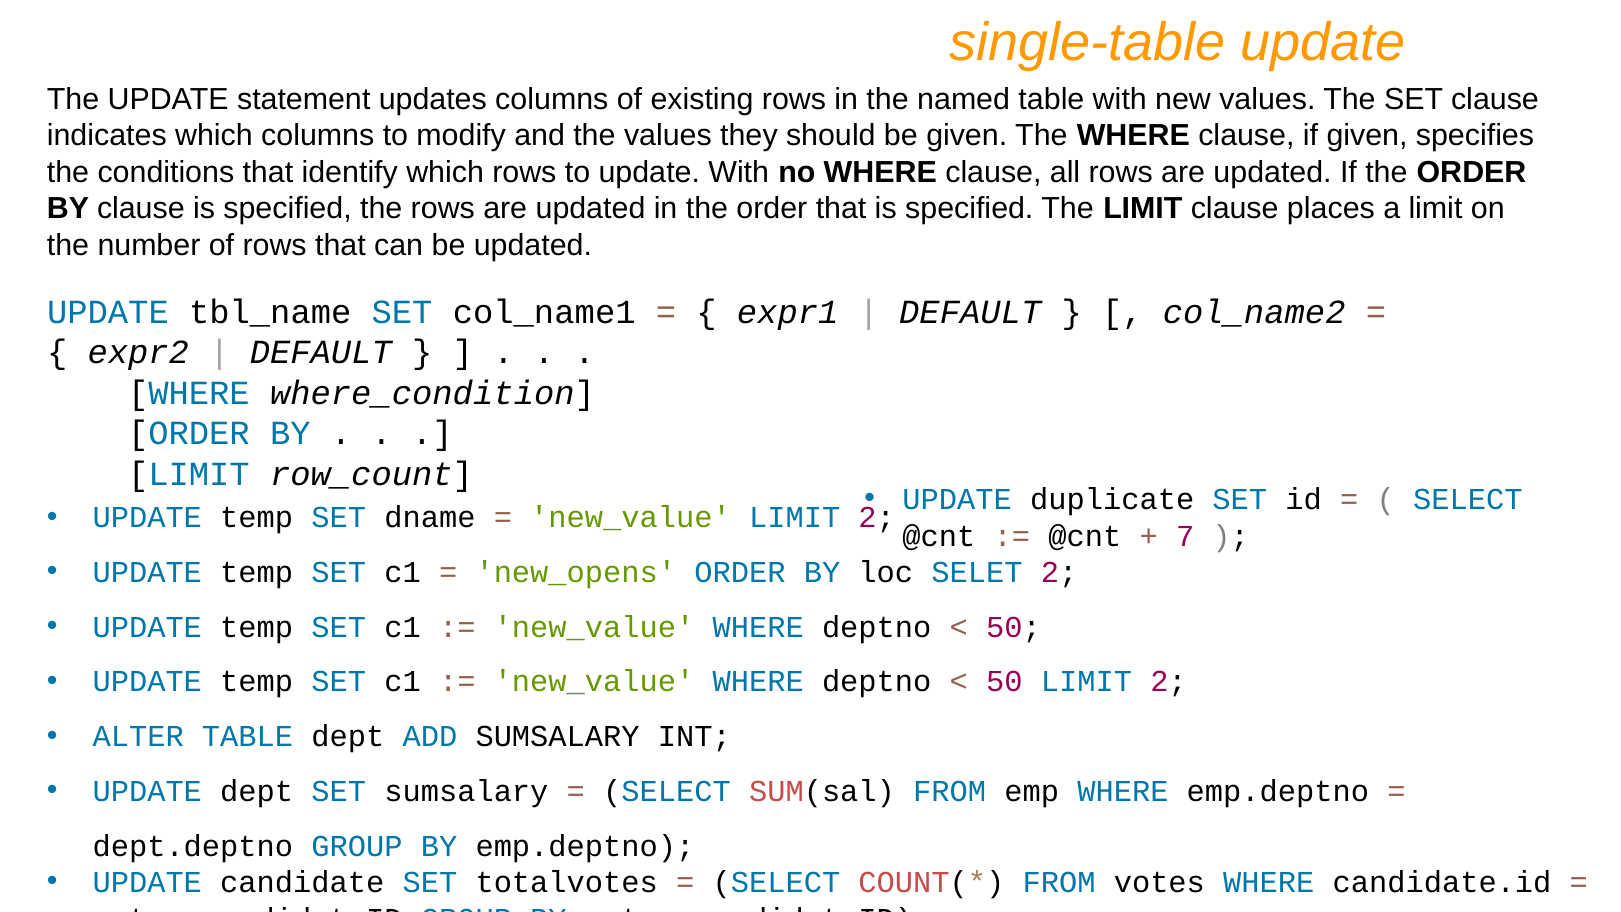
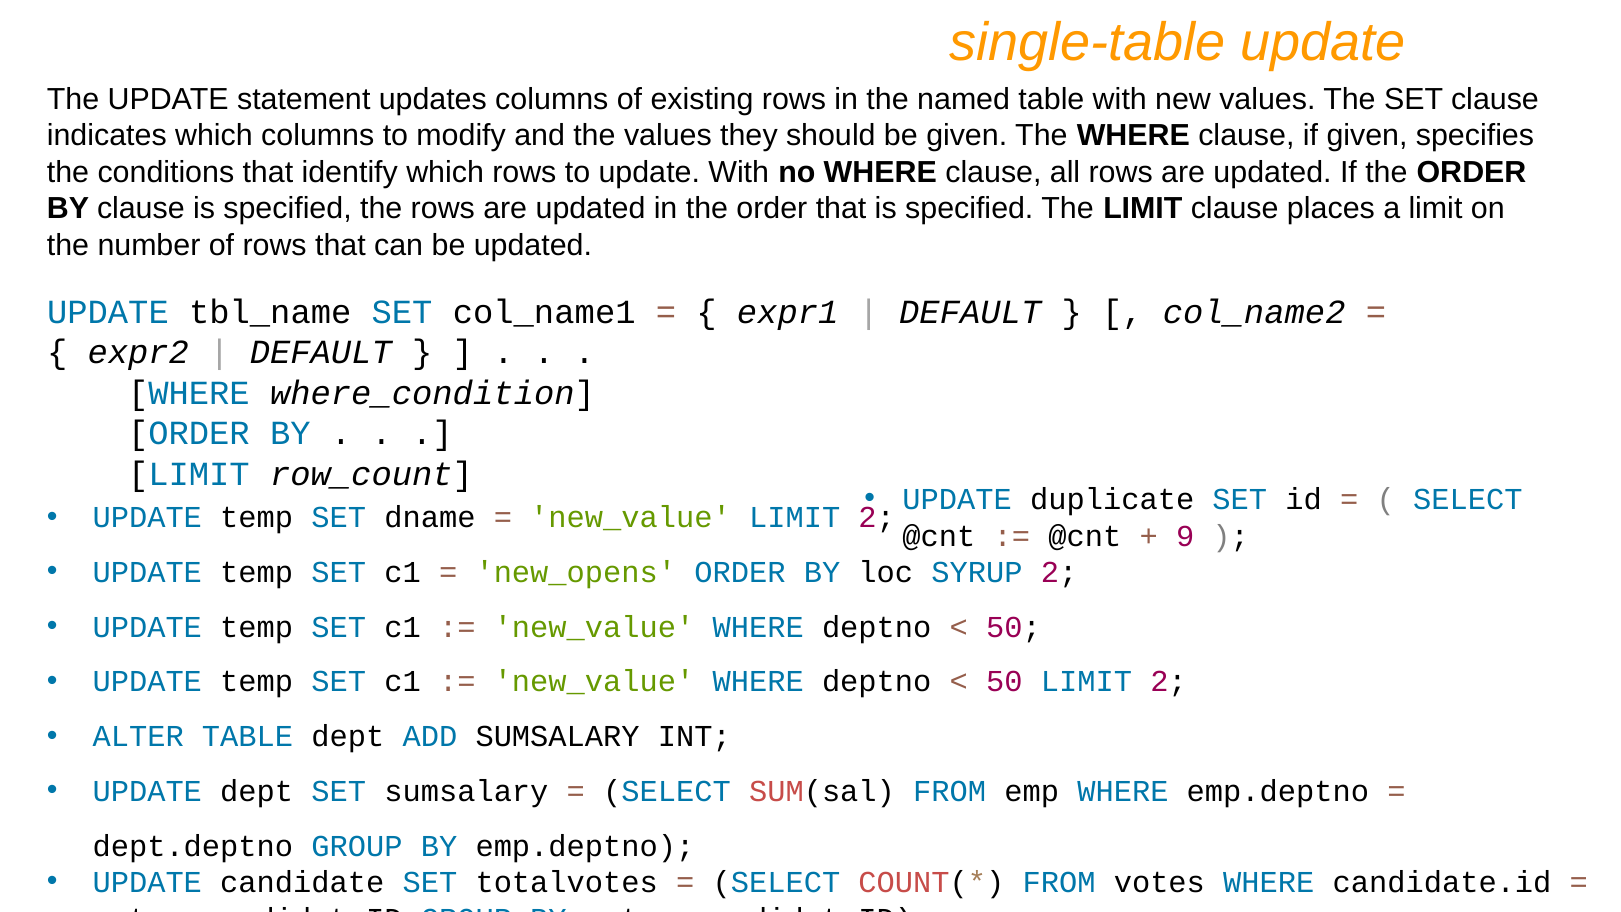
7: 7 -> 9
SELET: SELET -> SYRUP
